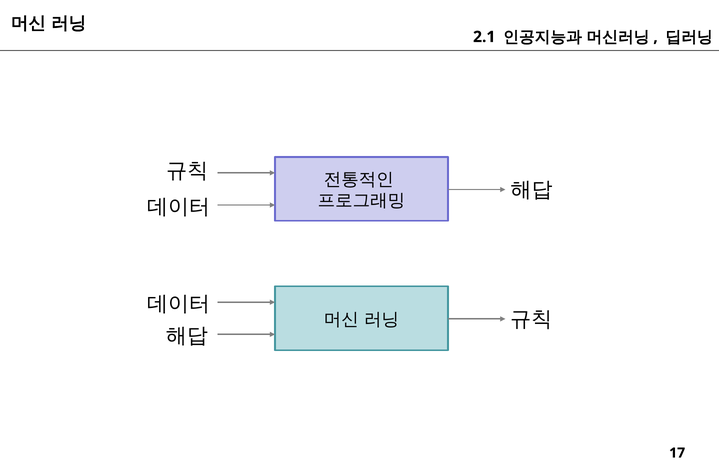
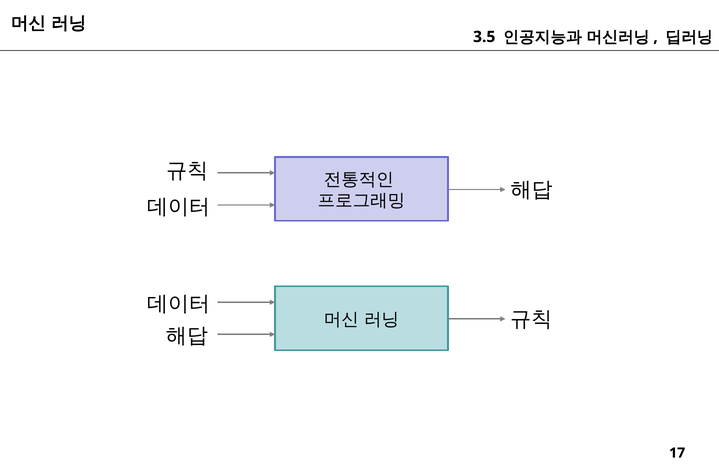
2.1: 2.1 -> 3.5
